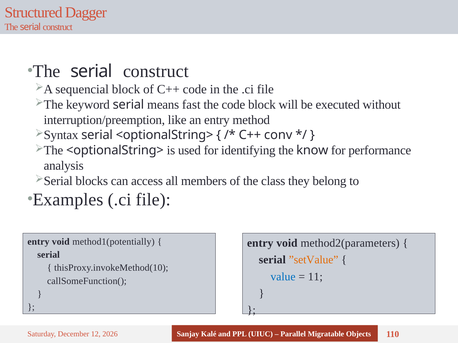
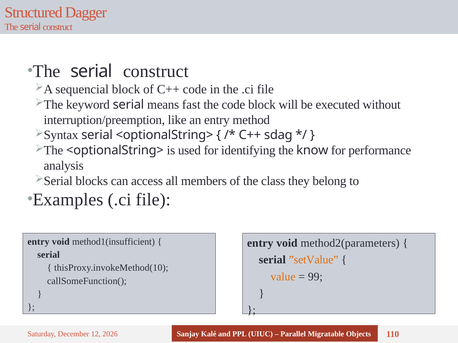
conv: conv -> sdag
method1(potentially: method1(potentially -> method1(insufficient
value colour: blue -> orange
11: 11 -> 99
